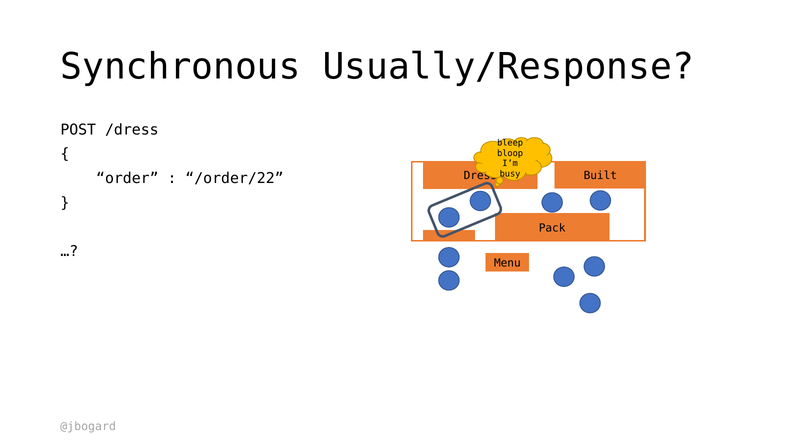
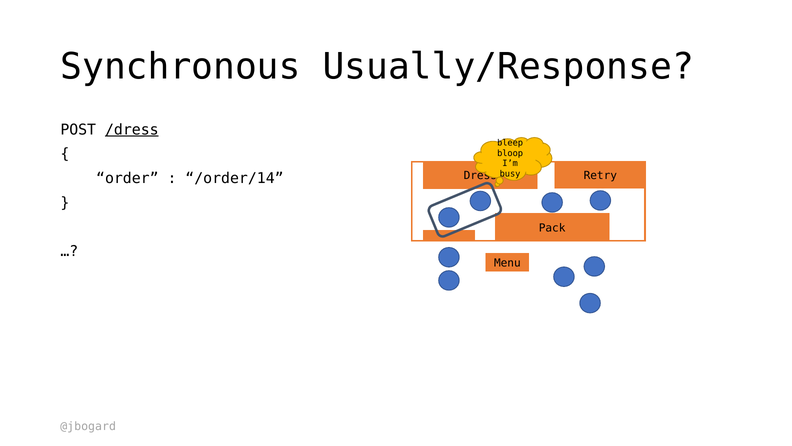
/dress underline: none -> present
Built: Built -> Retry
/order/22: /order/22 -> /order/14
